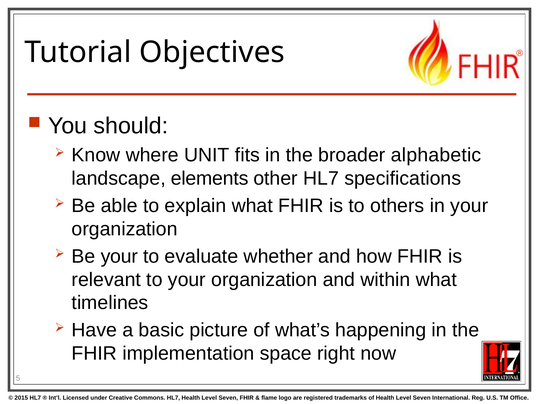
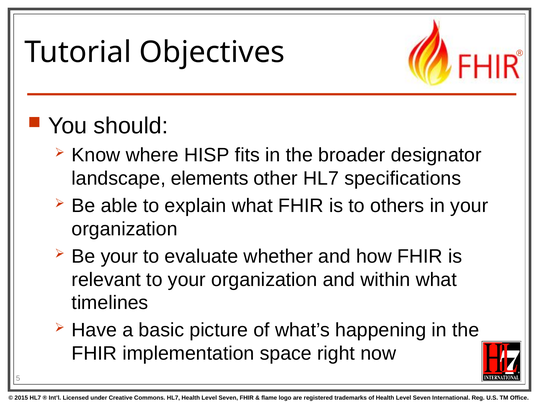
UNIT: UNIT -> HISP
alphabetic: alphabetic -> designator
